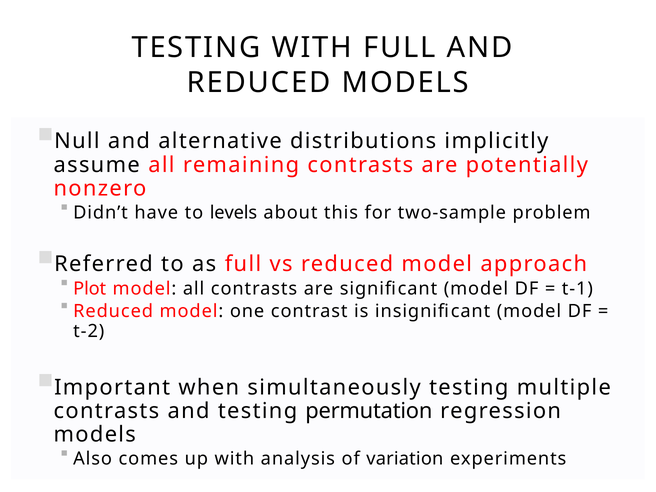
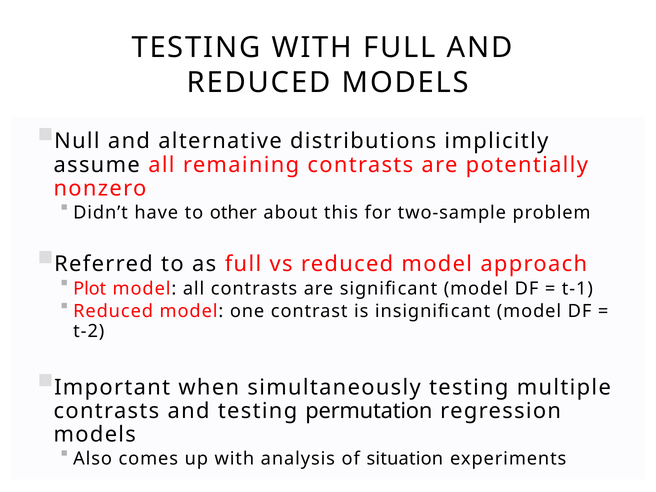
levels: levels -> other
variation: variation -> situation
